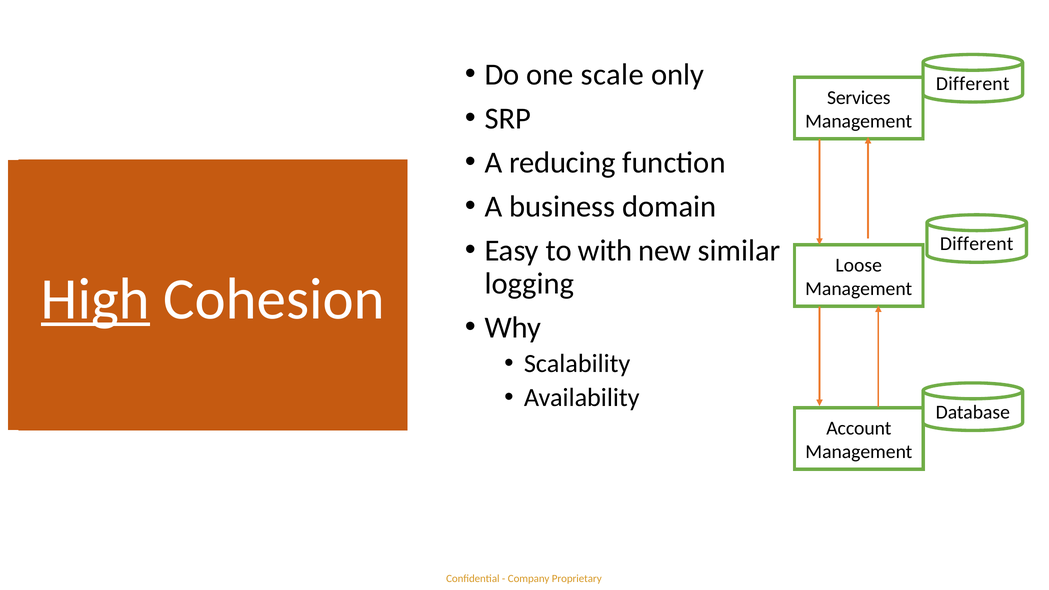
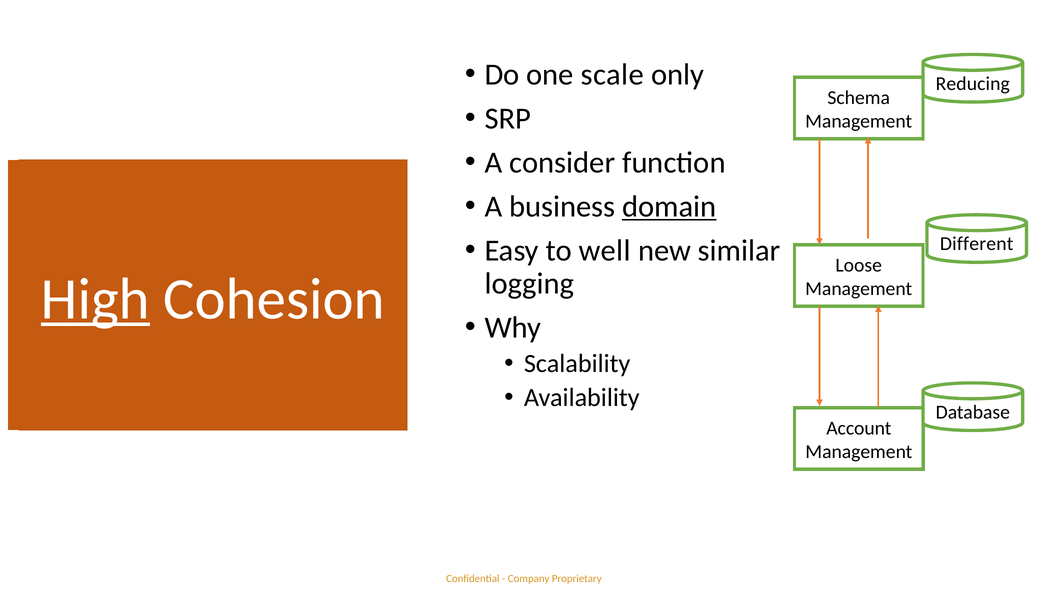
Different at (973, 84): Different -> Reducing
Services: Services -> Schema
reducing: reducing -> consider
domain underline: none -> present
with: with -> well
